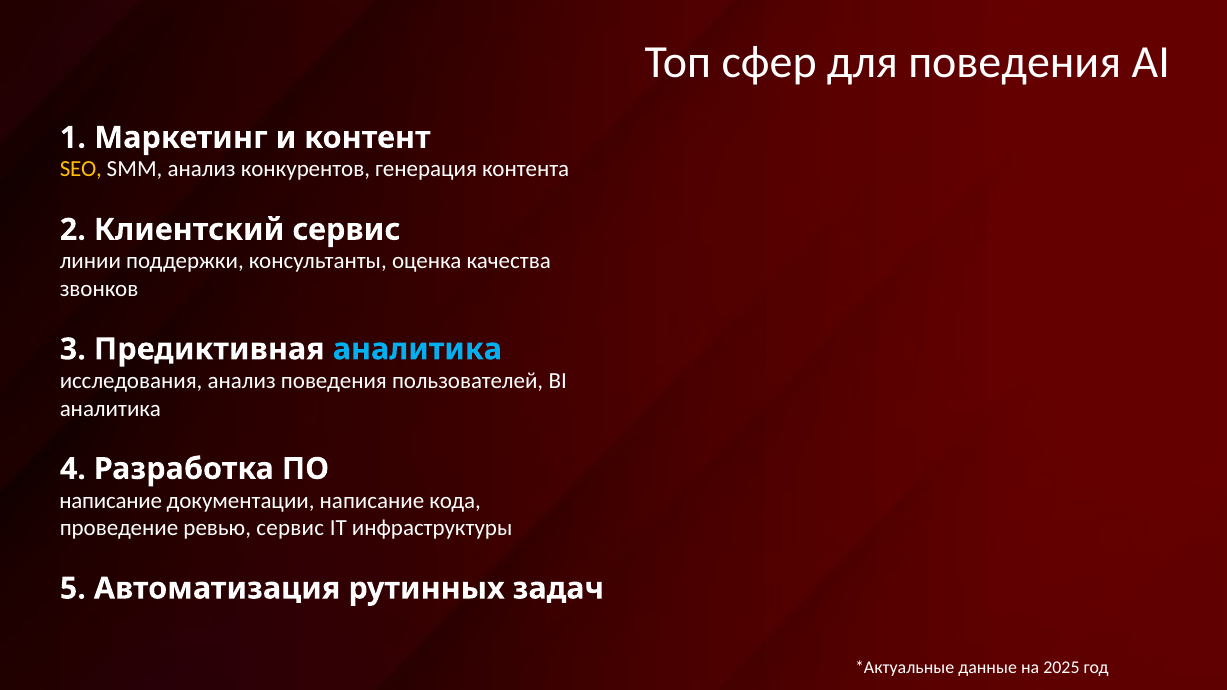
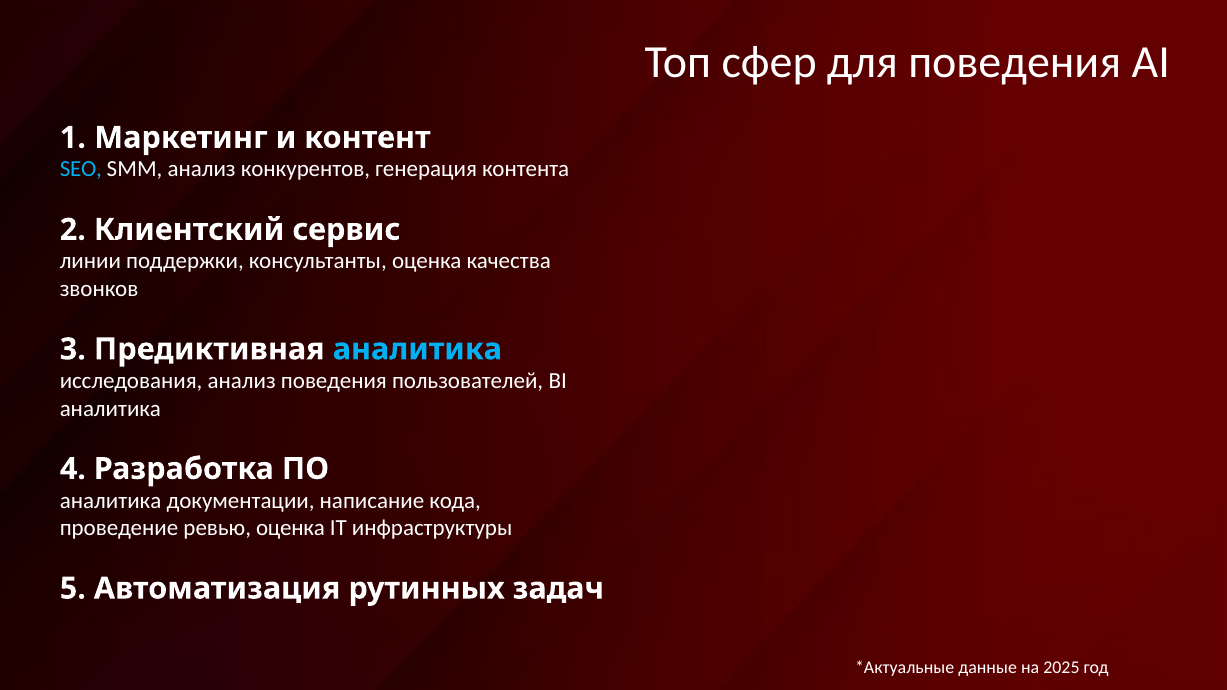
SEO colour: yellow -> light blue
написание at (111, 501): написание -> аналитика
ревью сервис: сервис -> оценка
